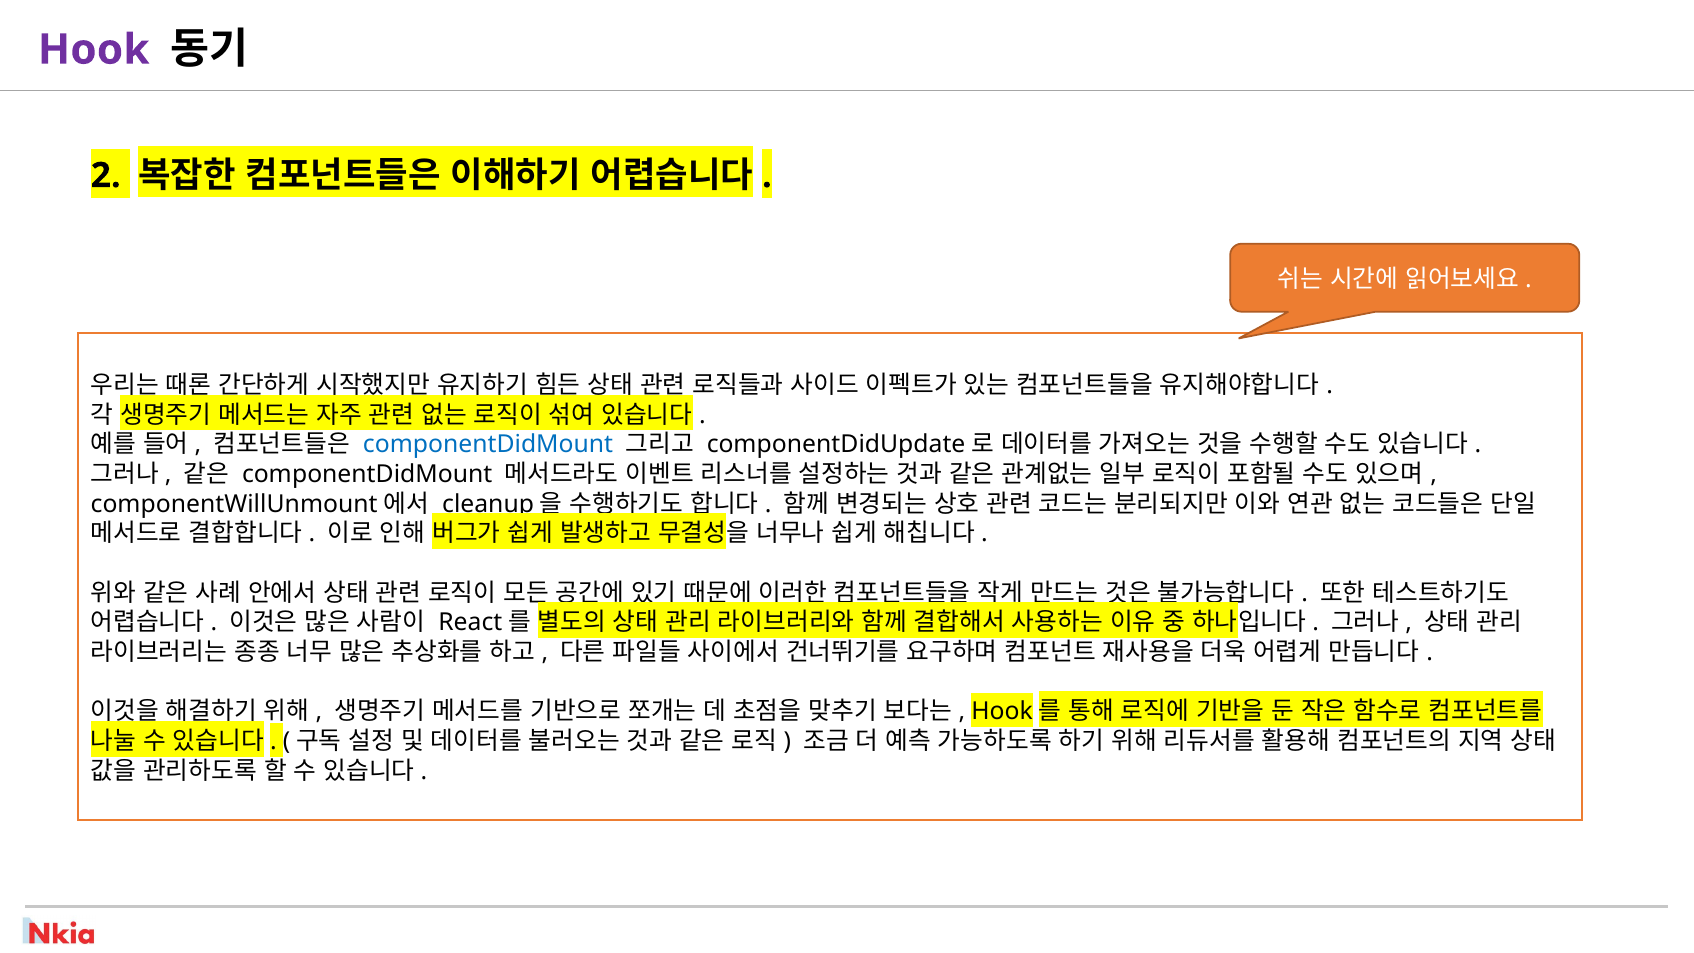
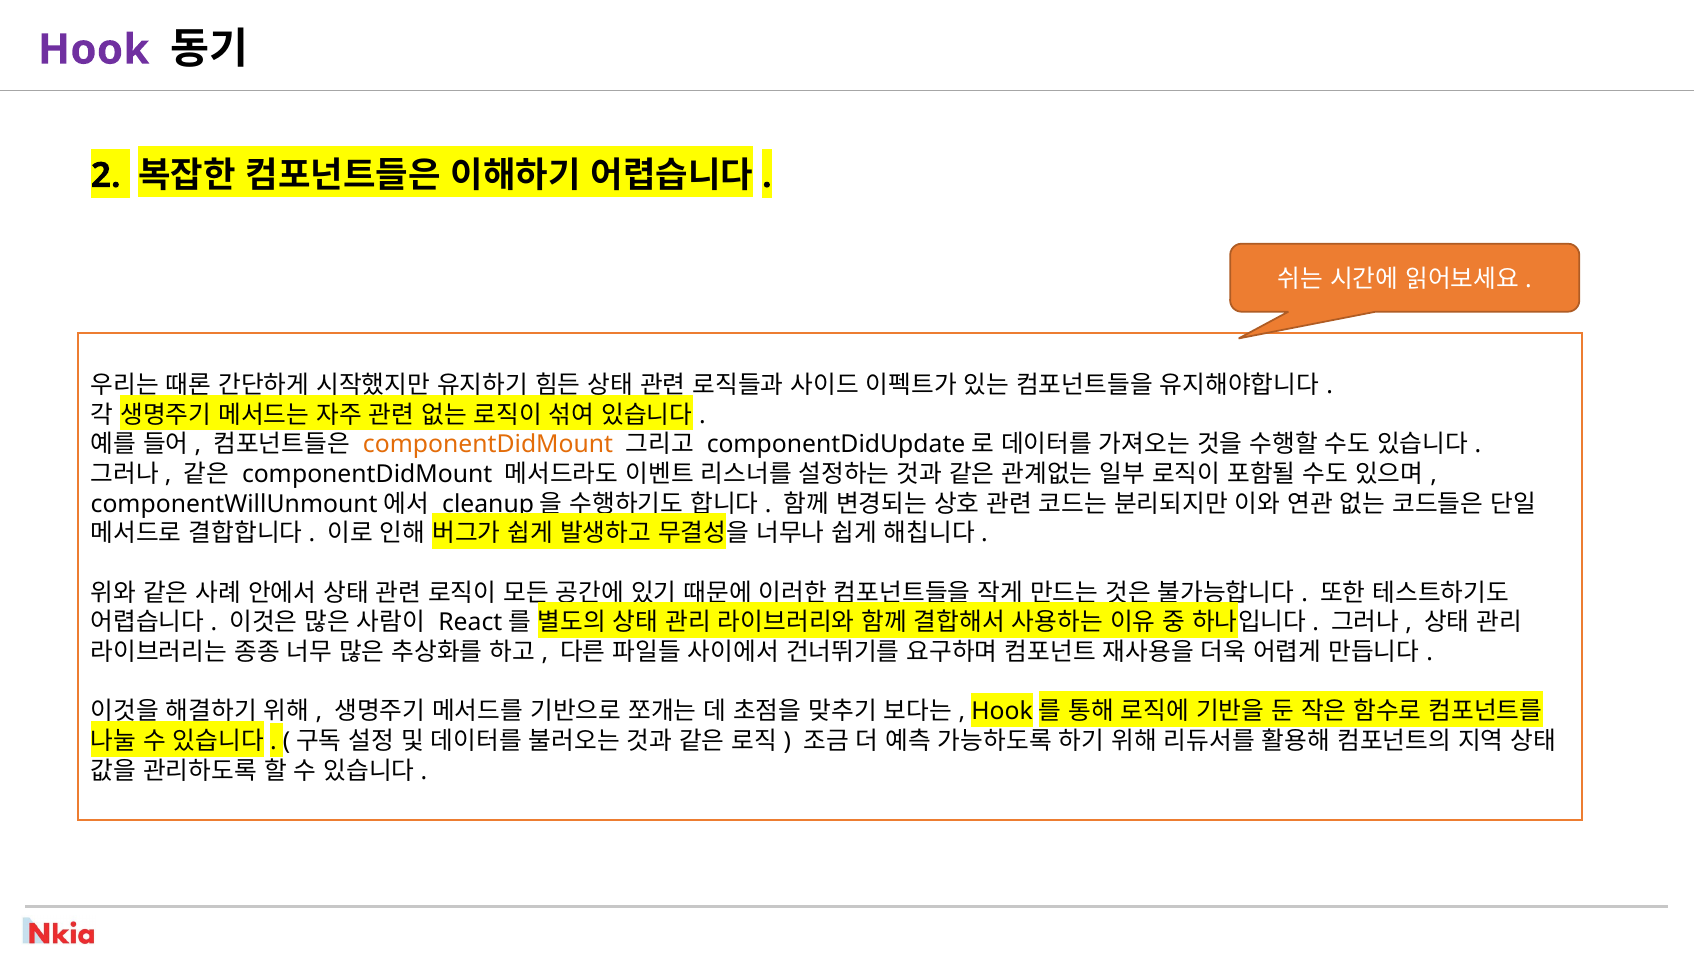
componentDidMount at (488, 445) colour: blue -> orange
